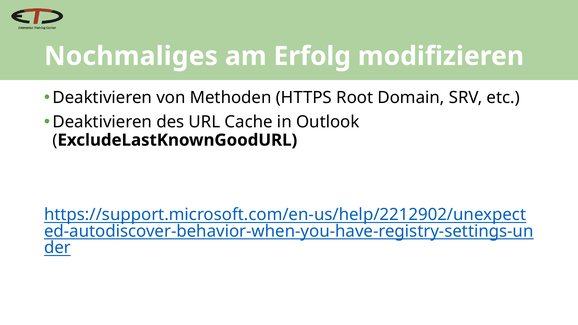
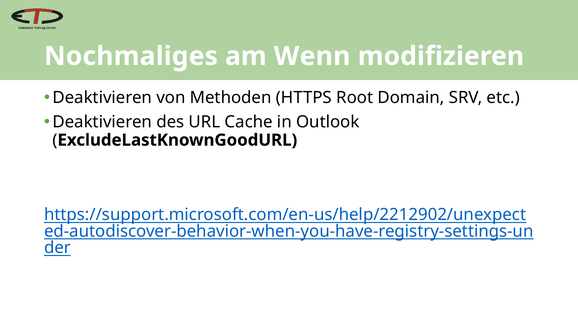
Erfolg: Erfolg -> Wenn
